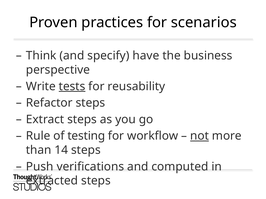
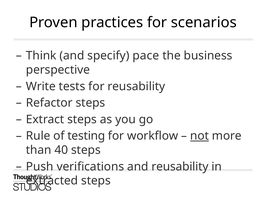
have: have -> pace
tests underline: present -> none
14: 14 -> 40
and computed: computed -> reusability
